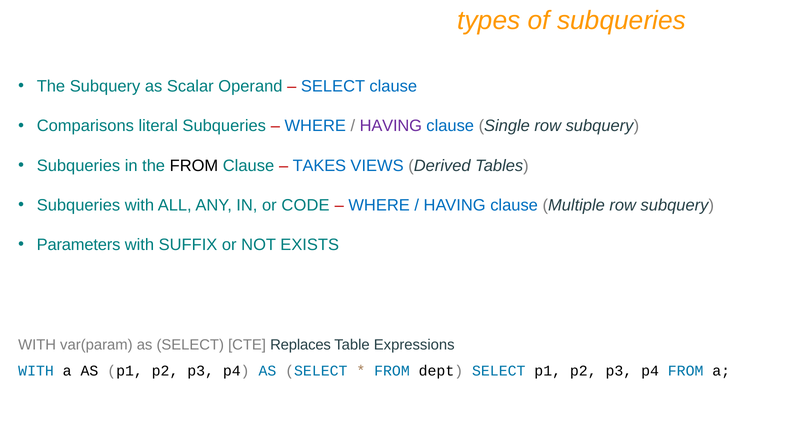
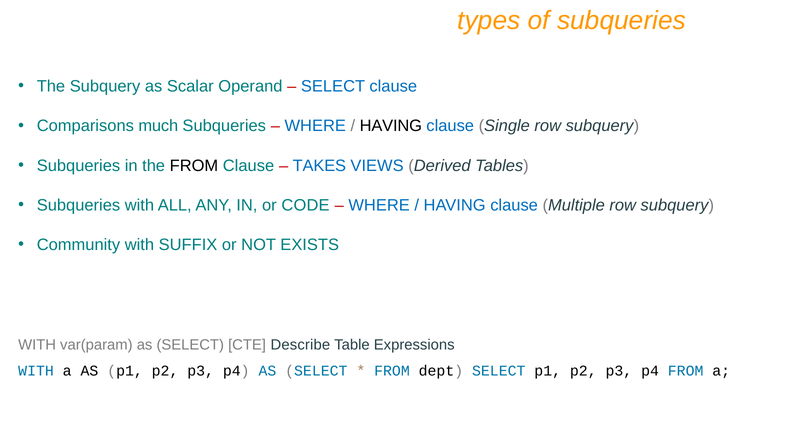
literal: literal -> much
HAVING at (391, 126) colour: purple -> black
Parameters: Parameters -> Community
Replaces: Replaces -> Describe
